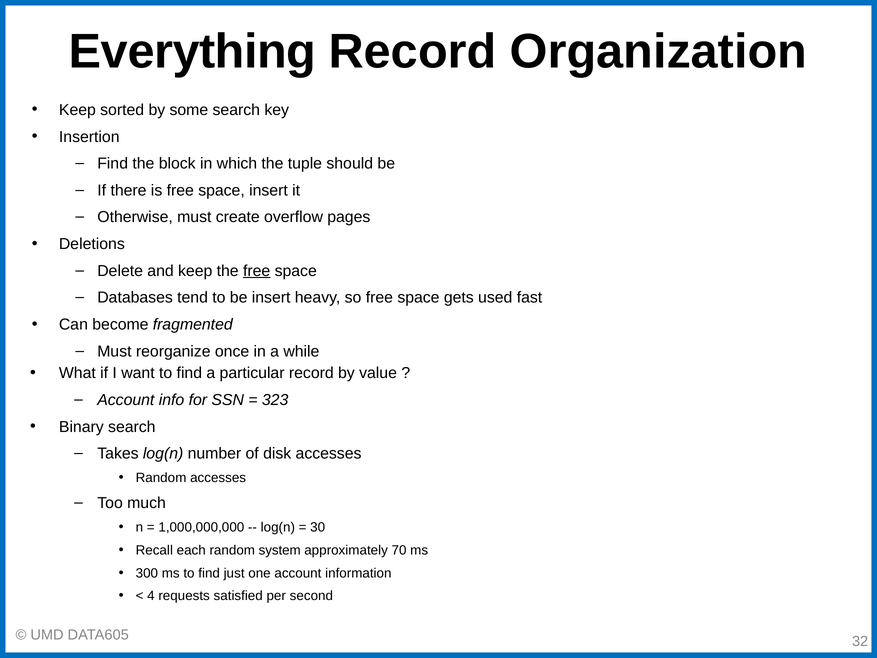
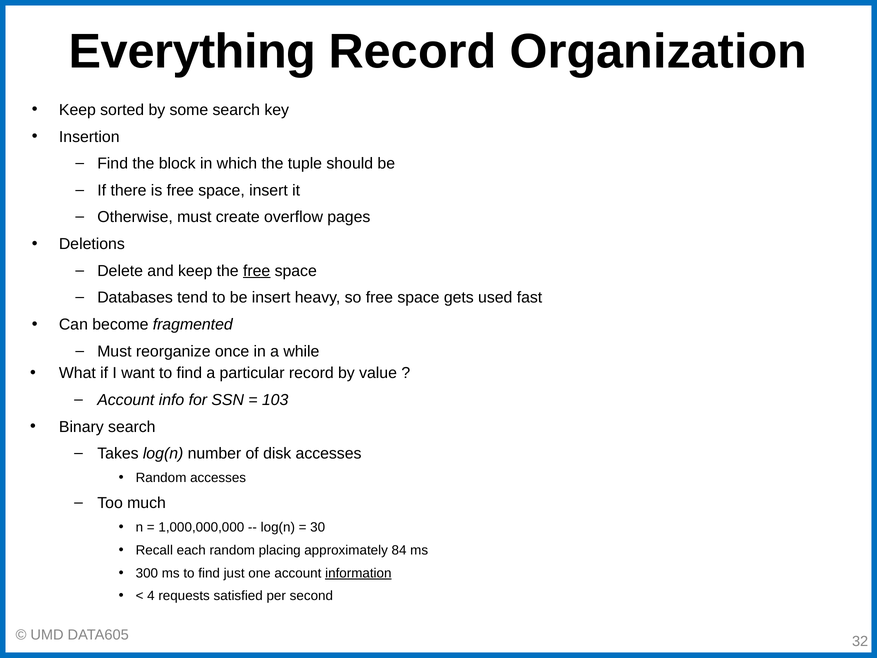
323: 323 -> 103
system: system -> placing
70: 70 -> 84
information underline: none -> present
